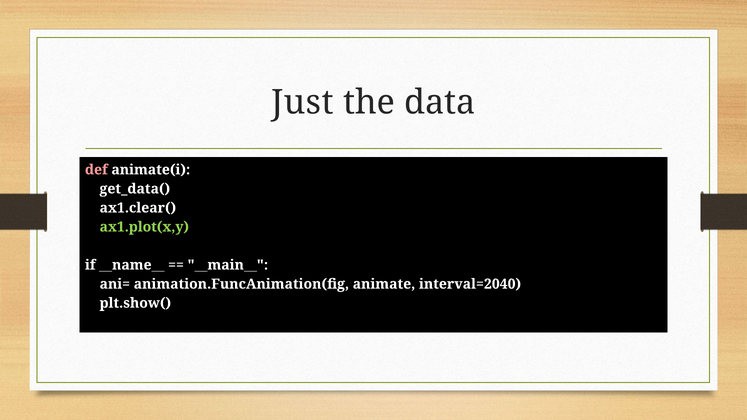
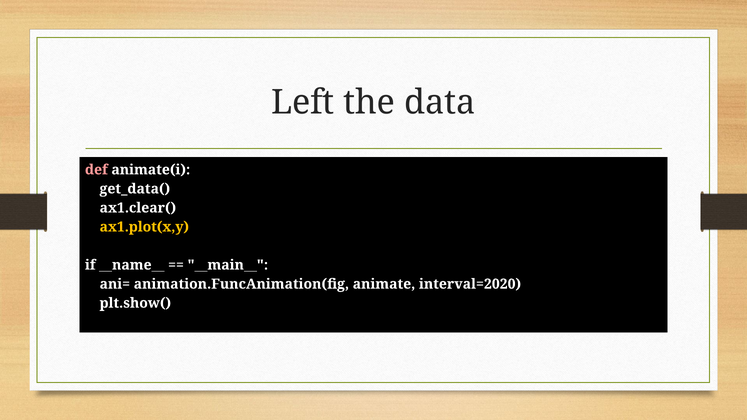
Just: Just -> Left
ax1.plot(x,y colour: light green -> yellow
interval=2040: interval=2040 -> interval=2020
